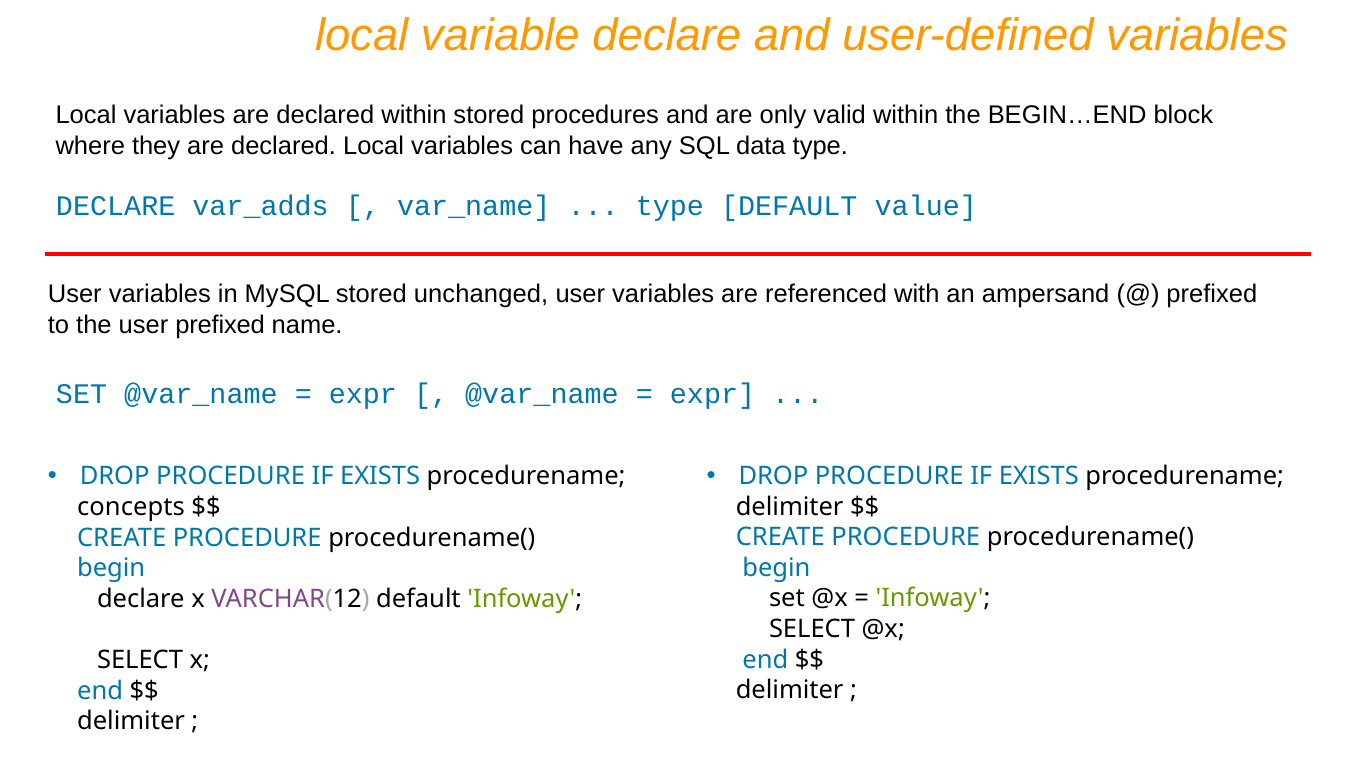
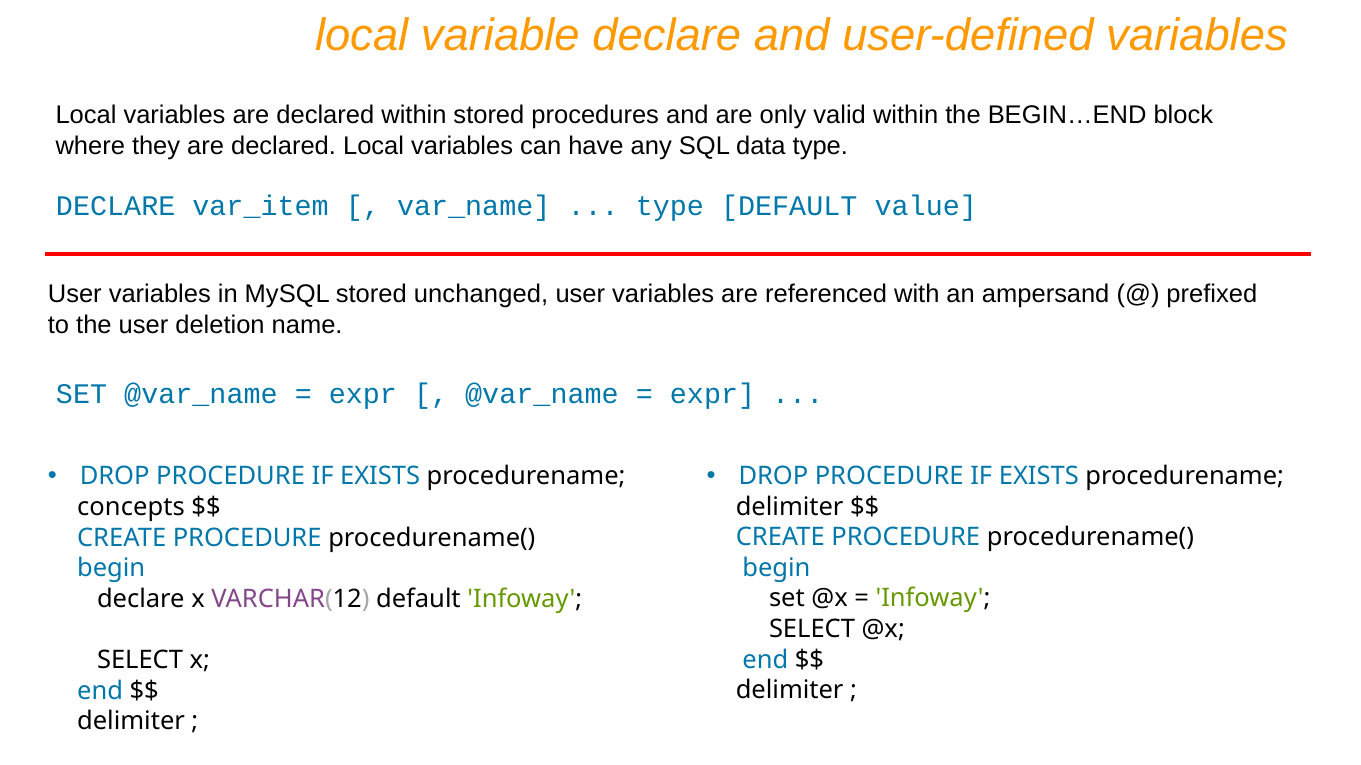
var_adds: var_adds -> var_item
user prefixed: prefixed -> deletion
